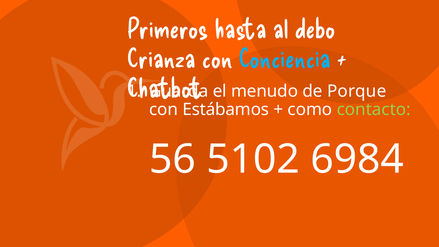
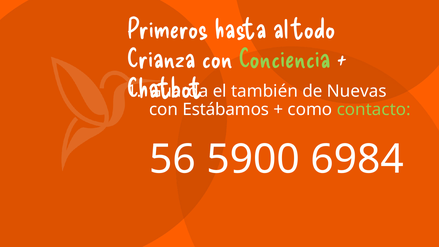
debo: debo -> todo
Conciencia colour: light blue -> light green
menudo: menudo -> también
Porque: Porque -> Nuevas
5102: 5102 -> 5900
